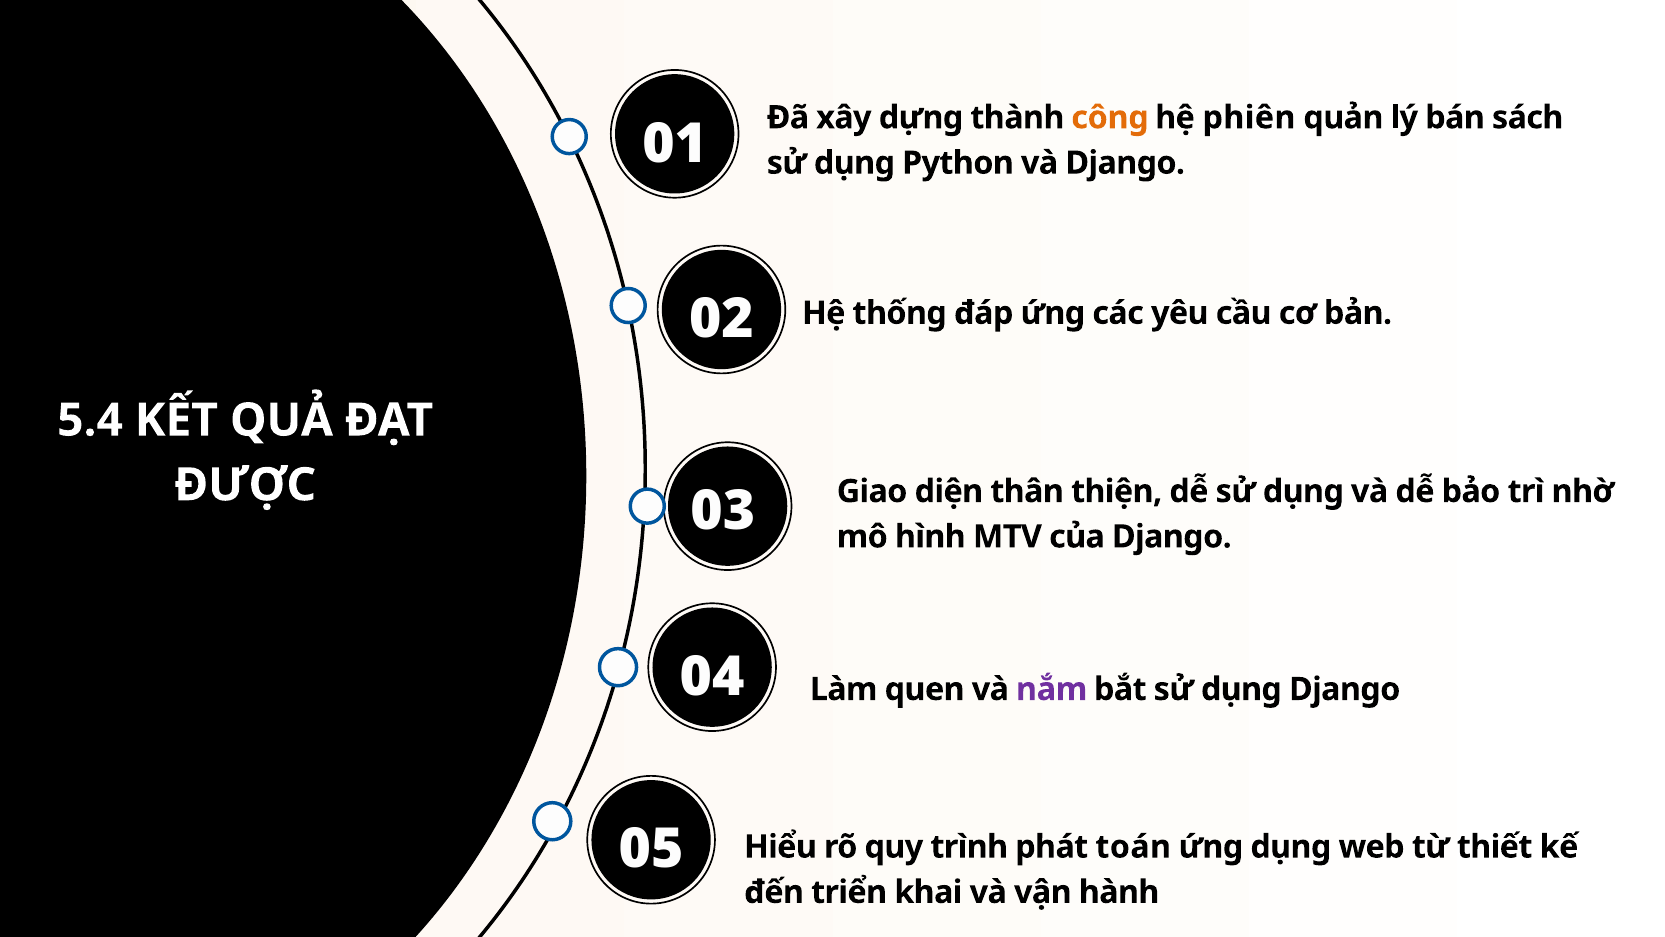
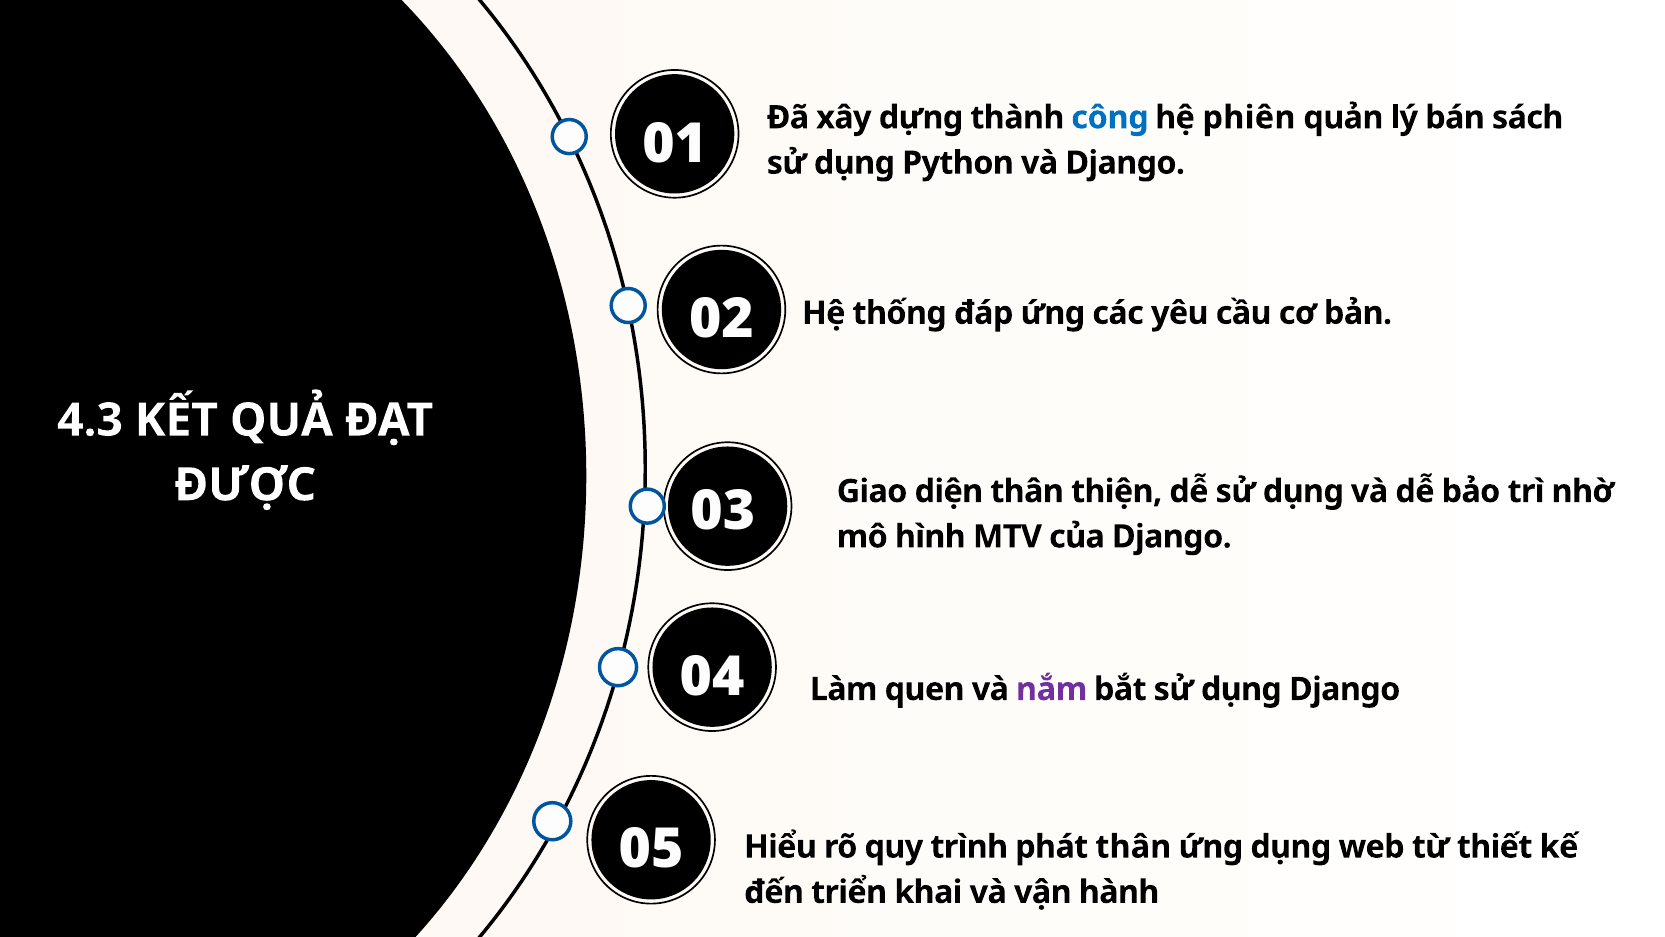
công colour: orange -> blue
5.4: 5.4 -> 4.3
phát toán: toán -> thân
